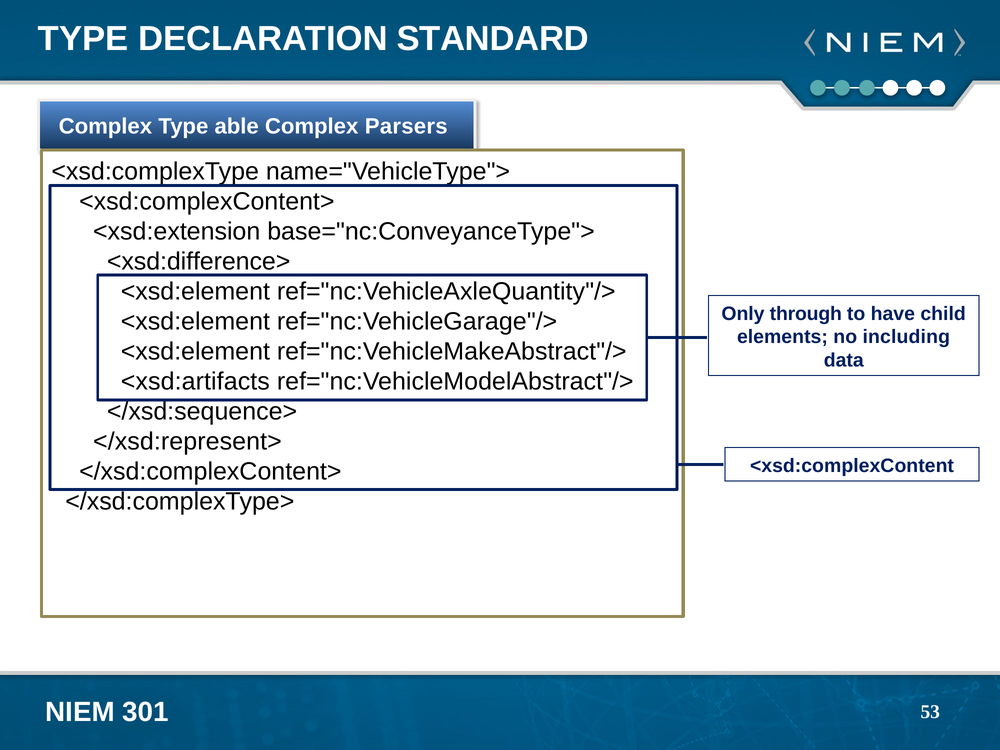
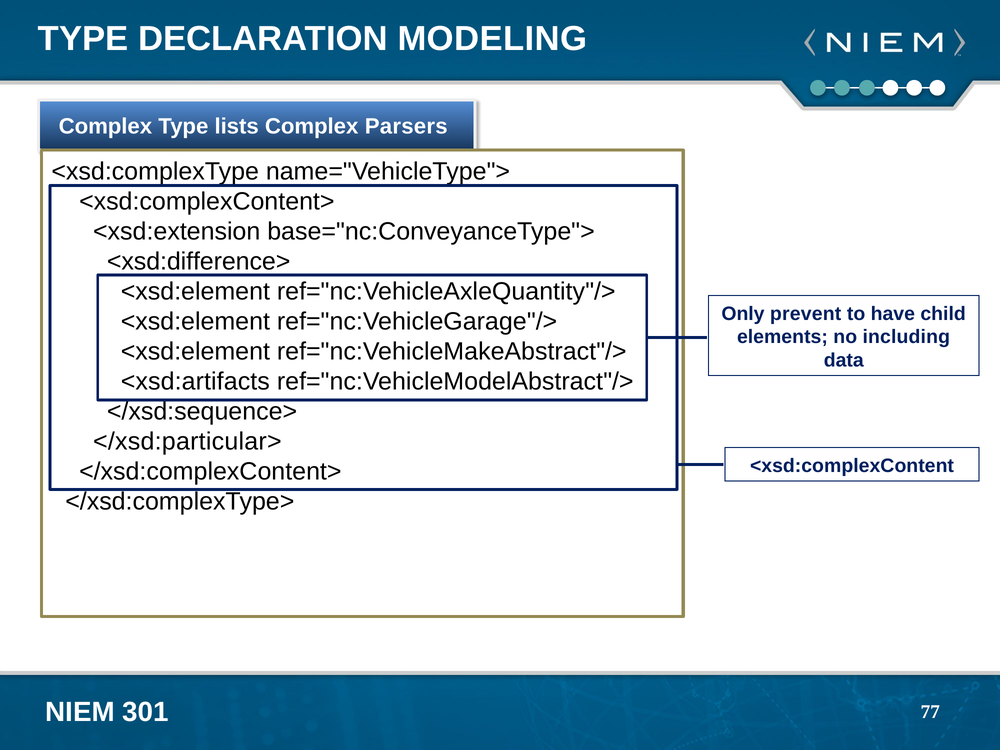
STANDARD: STANDARD -> MODELING
able: able -> lists
through: through -> prevent
</xsd:represent>: </xsd:represent> -> </xsd:particular>
53: 53 -> 77
